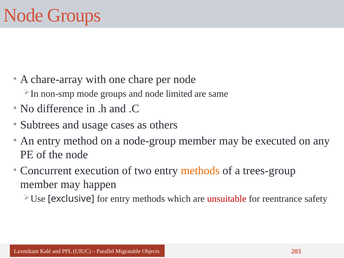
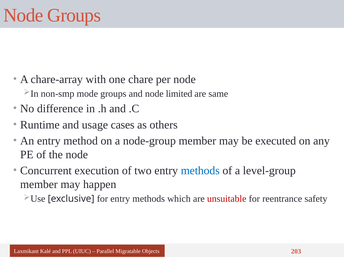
Subtrees: Subtrees -> Runtime
methods at (200, 171) colour: orange -> blue
trees-group: trees-group -> level-group
